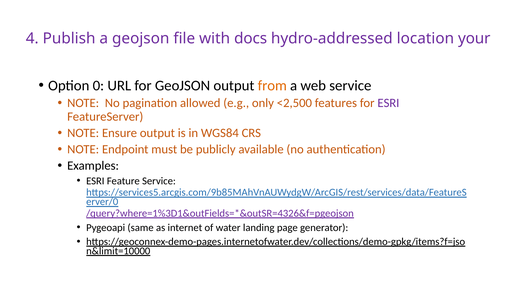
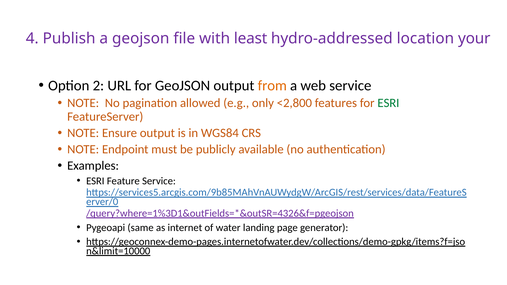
docs: docs -> least
0: 0 -> 2
<2,500: <2,500 -> <2,800
ESRI at (388, 103) colour: purple -> green
